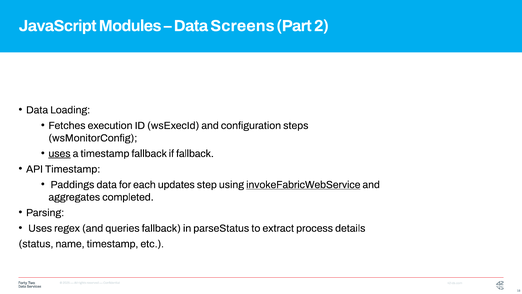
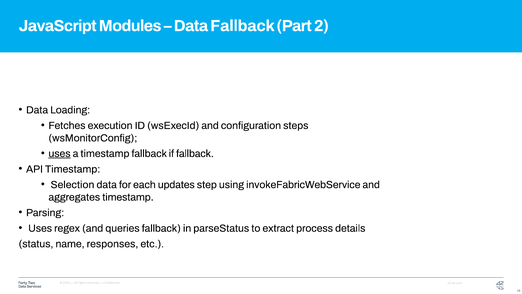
Data Screens: Screens -> Fallback
Paddings: Paddings -> Selection
invokeFabricWebService underline: present -> none
aggregates completed: completed -> timestamp
name timestamp: timestamp -> responses
